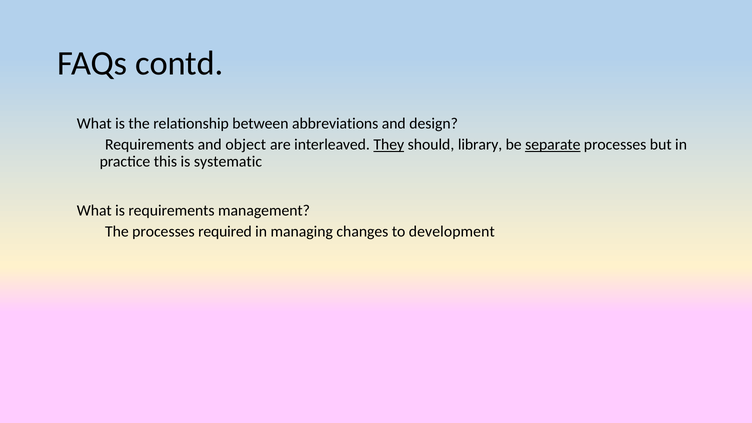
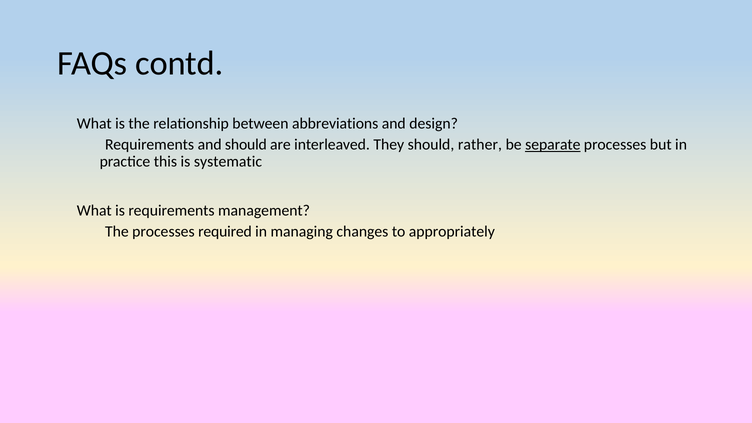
and object: object -> should
They underline: present -> none
library: library -> rather
development: development -> appropriately
